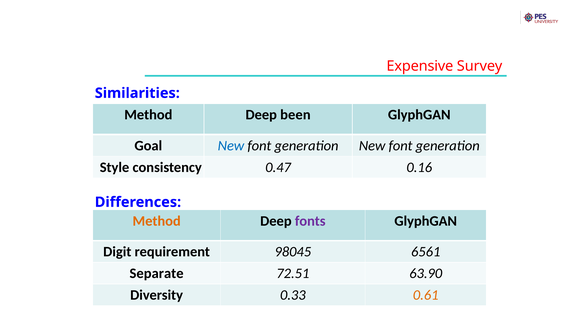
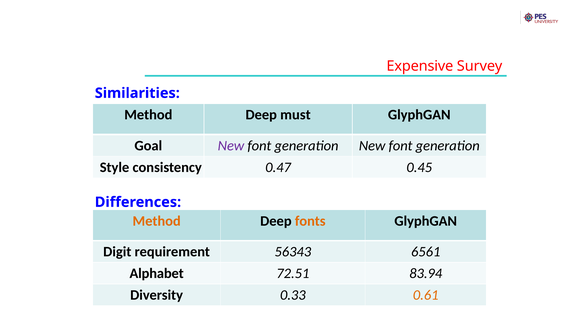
been: been -> must
New at (231, 146) colour: blue -> purple
0.16: 0.16 -> 0.45
fonts colour: purple -> orange
98045: 98045 -> 56343
Separate: Separate -> Alphabet
63.90: 63.90 -> 83.94
